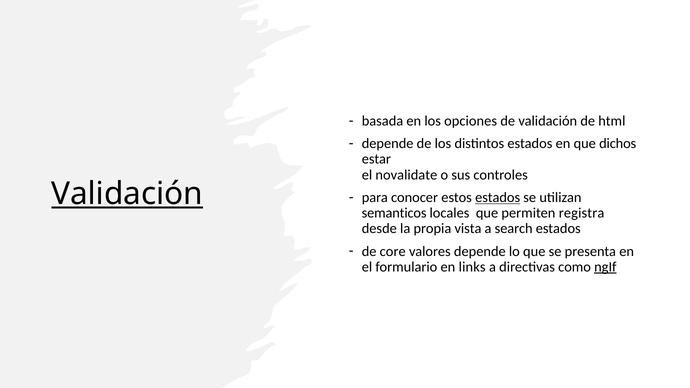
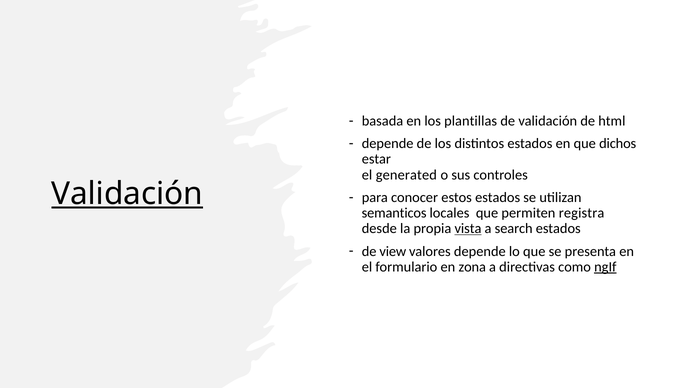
opciones: opciones -> plantillas
novalidate: novalidate -> generated
estados at (498, 198) underline: present -> none
vista underline: none -> present
core: core -> view
links: links -> zona
